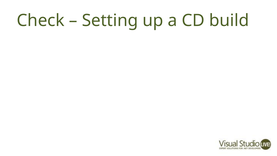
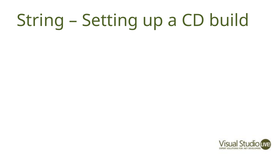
Check: Check -> String
